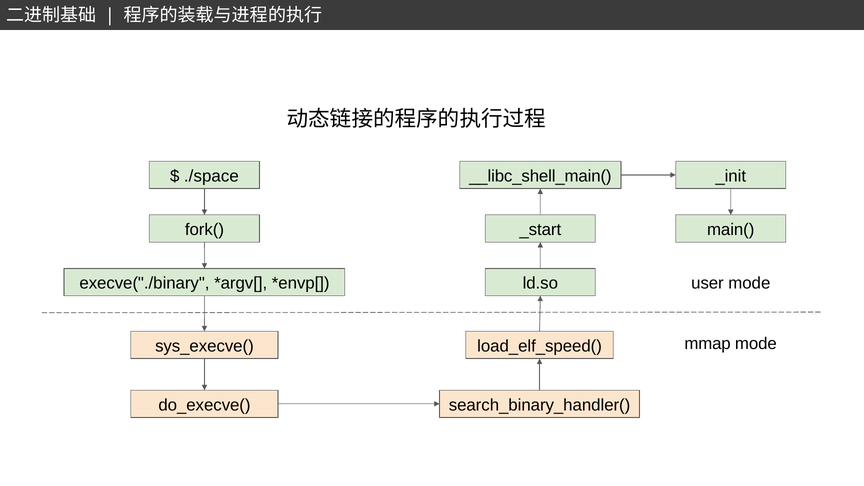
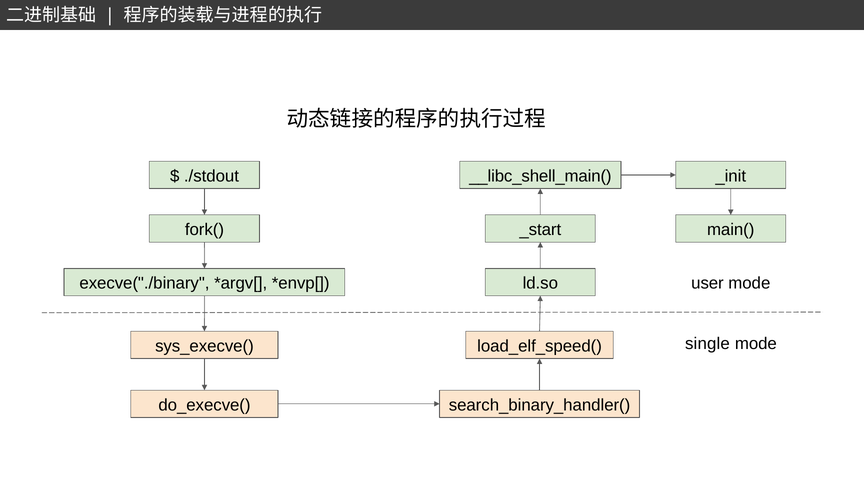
./space: ./space -> ./stdout
mmap: mmap -> single
